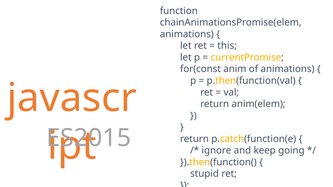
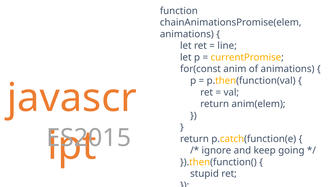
this: this -> line
